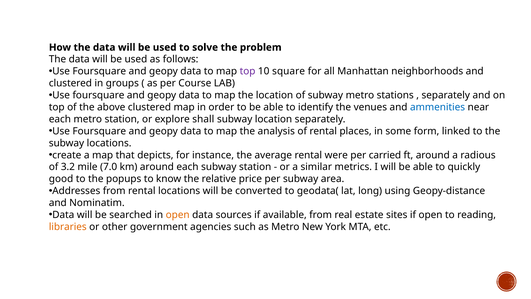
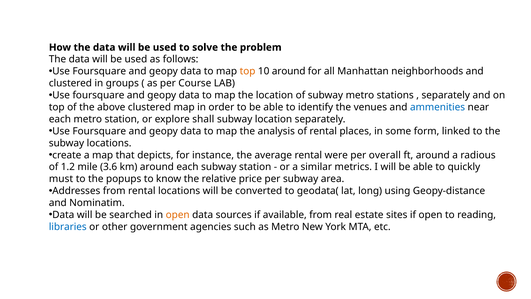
top at (248, 71) colour: purple -> orange
10 square: square -> around
carried: carried -> overall
3.2: 3.2 -> 1.2
7.0: 7.0 -> 3.6
good: good -> must
libraries colour: orange -> blue
